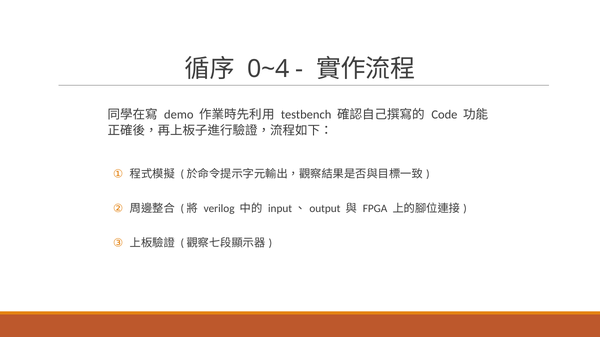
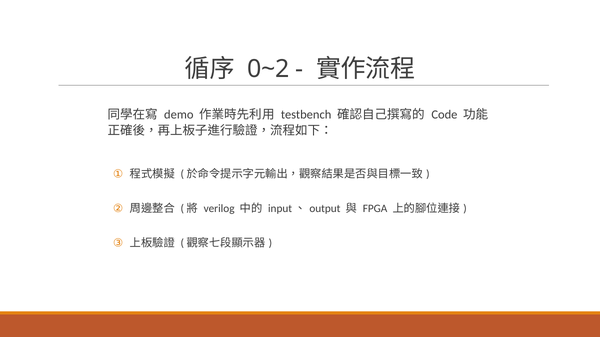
0~4: 0~4 -> 0~2
